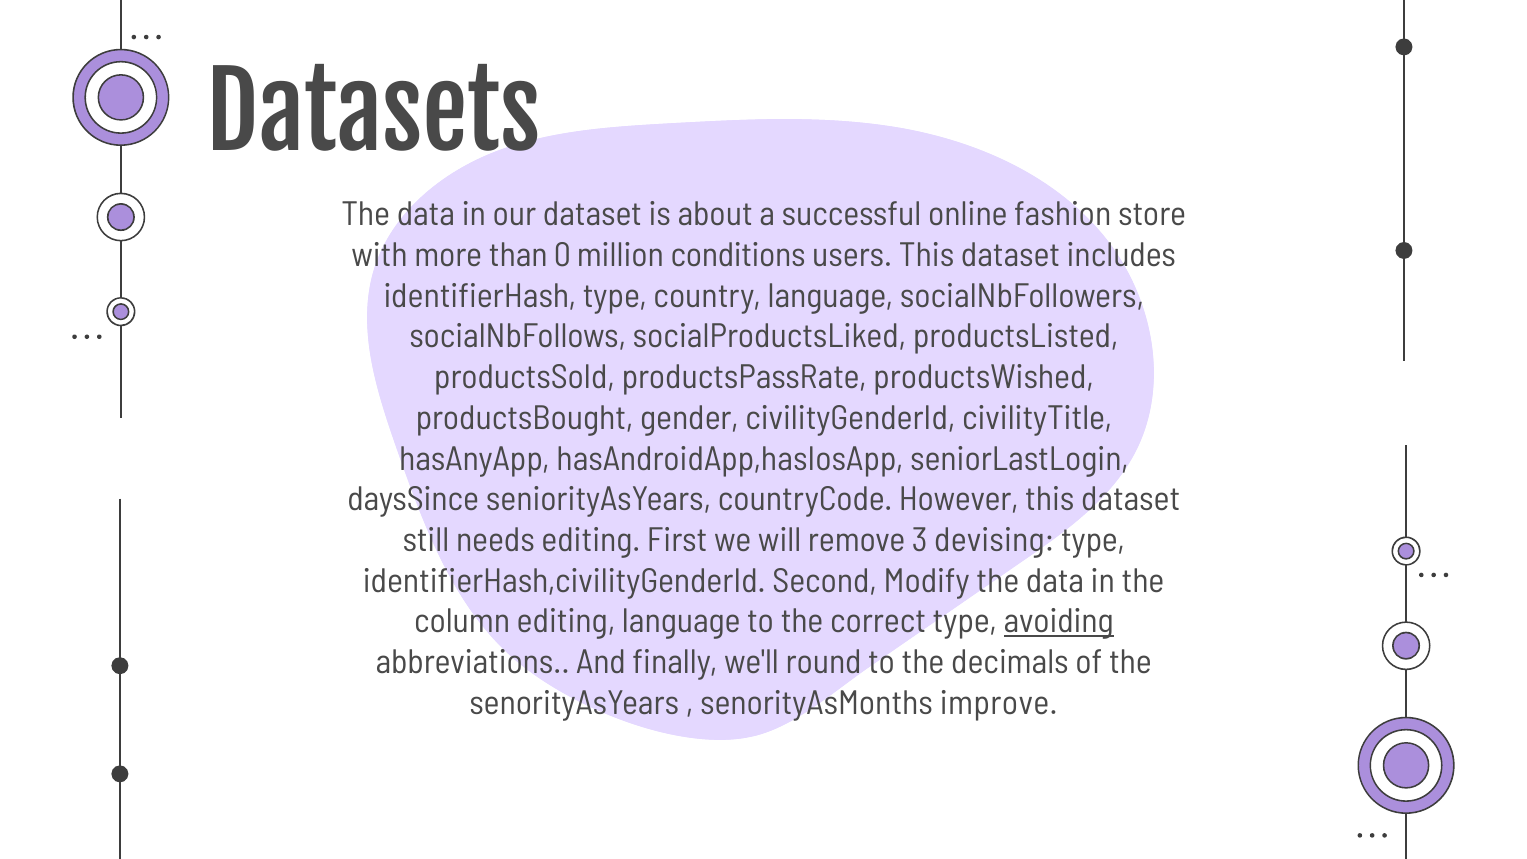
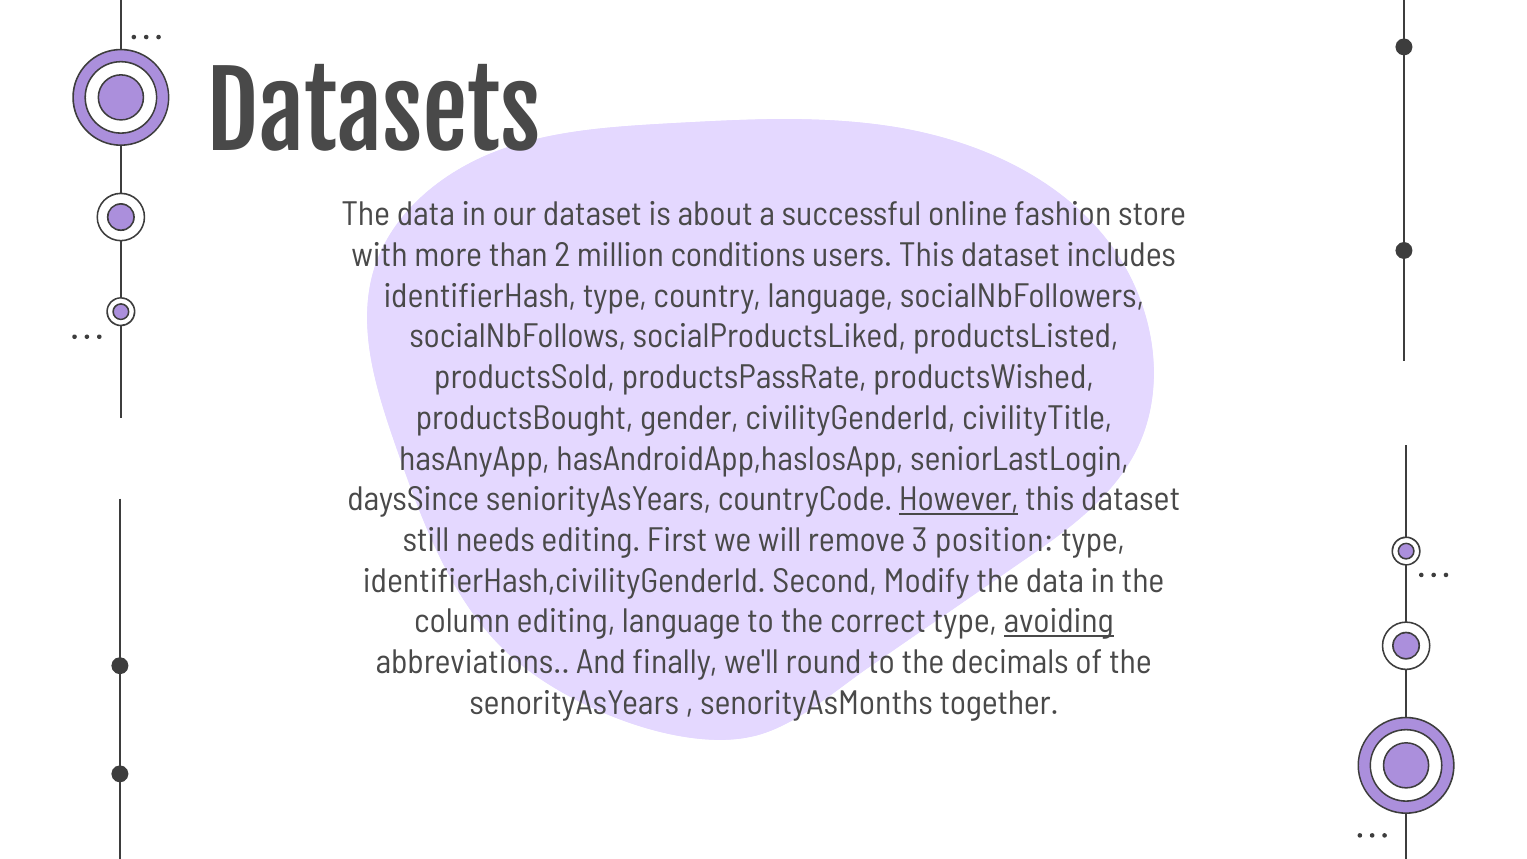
0: 0 -> 2
However underline: none -> present
devising: devising -> position
improve: improve -> together
